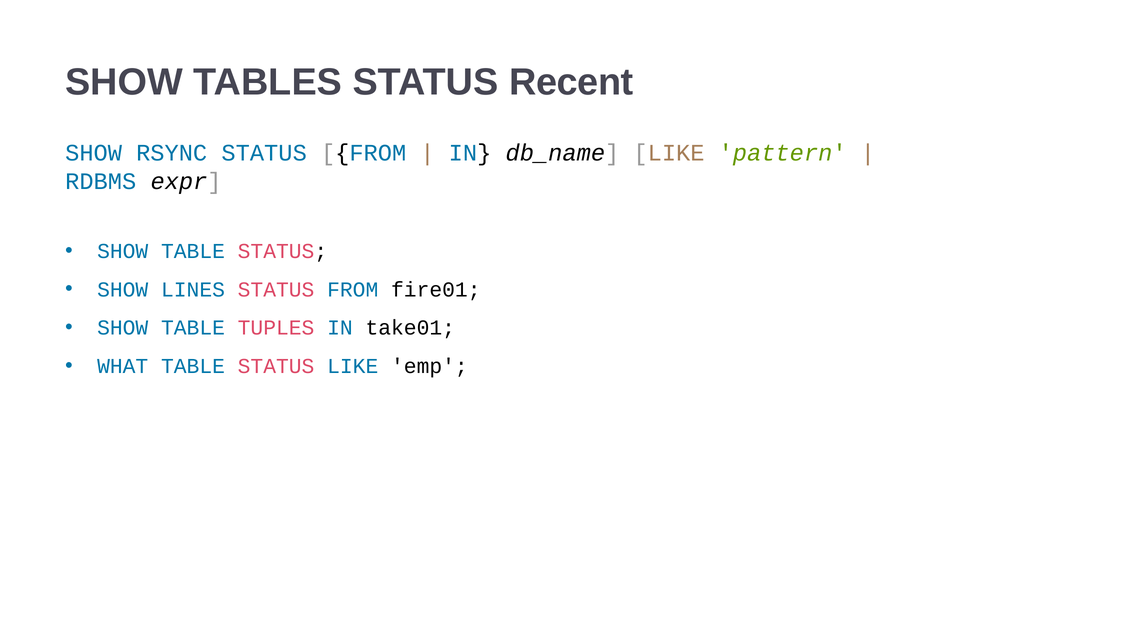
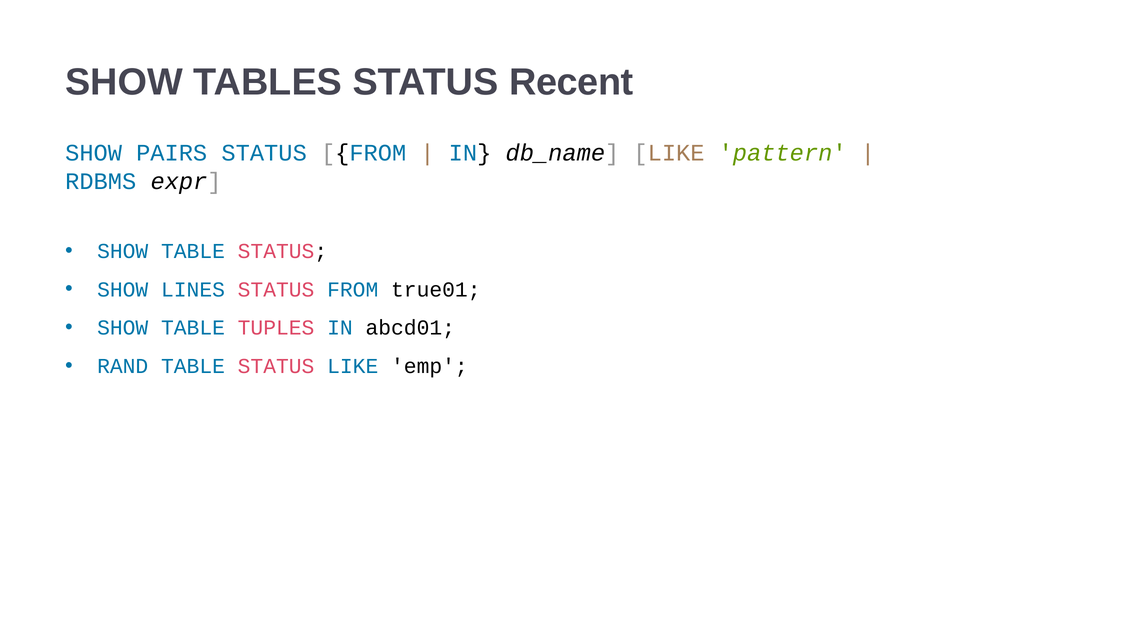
RSYNC: RSYNC -> PAIRS
fire01: fire01 -> true01
take01: take01 -> abcd01
WHAT: WHAT -> RAND
